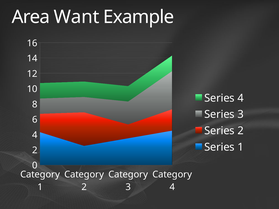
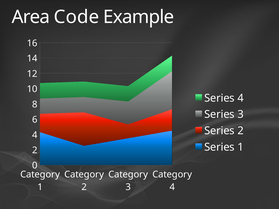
Want: Want -> Code
